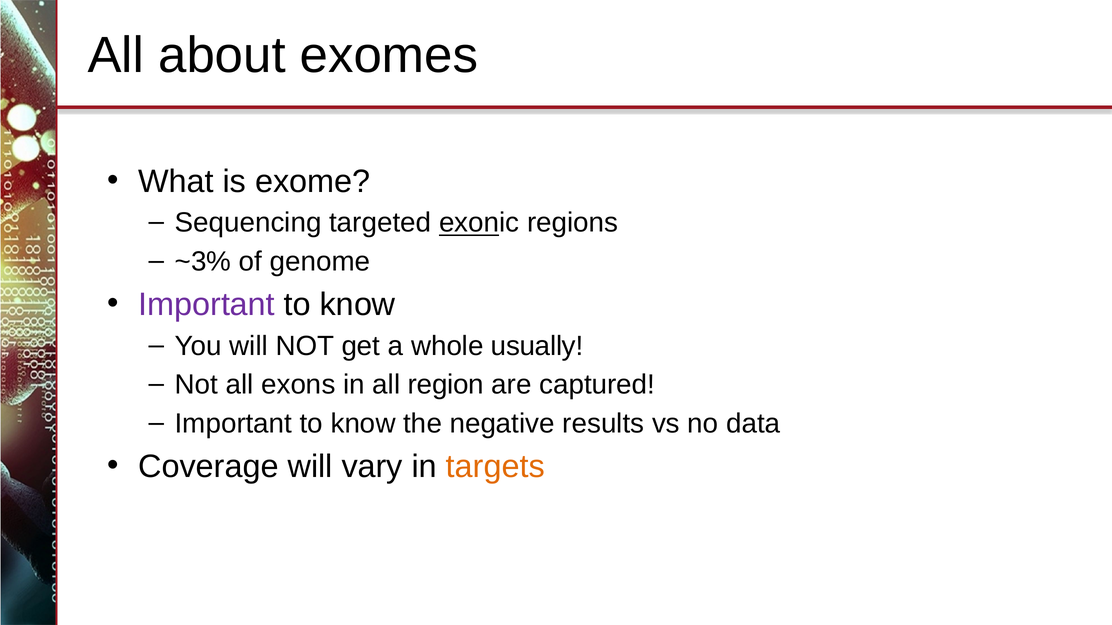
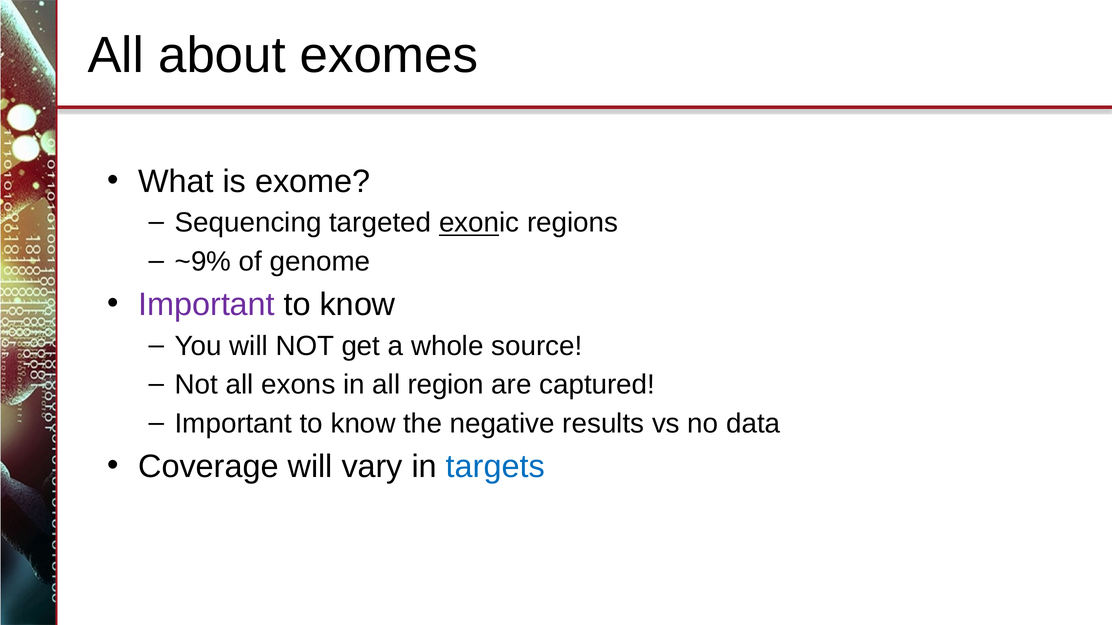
~3%: ~3% -> ~9%
usually: usually -> source
targets colour: orange -> blue
